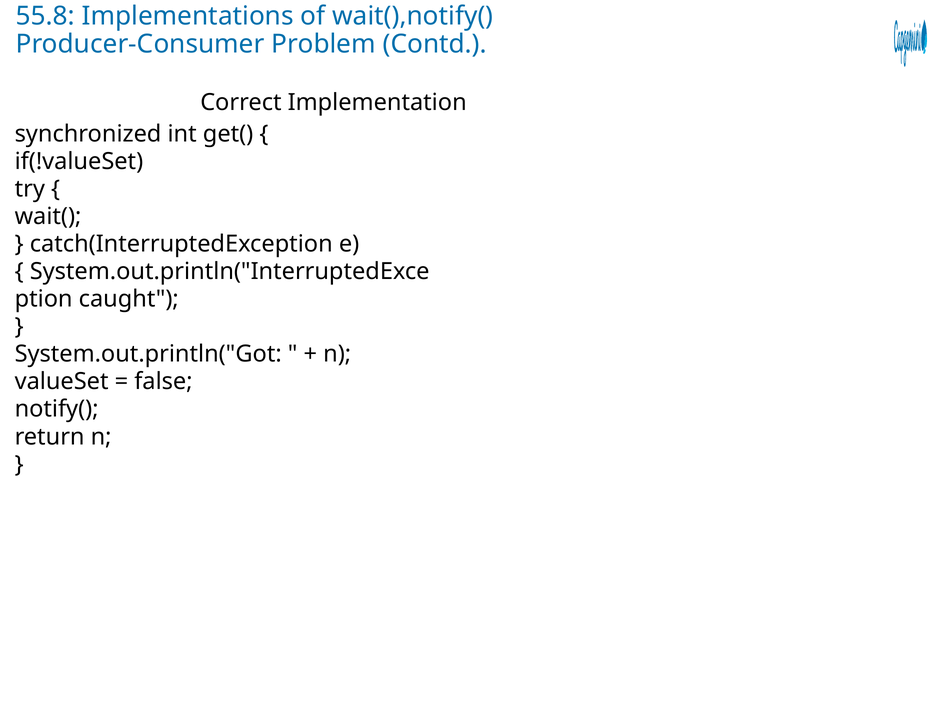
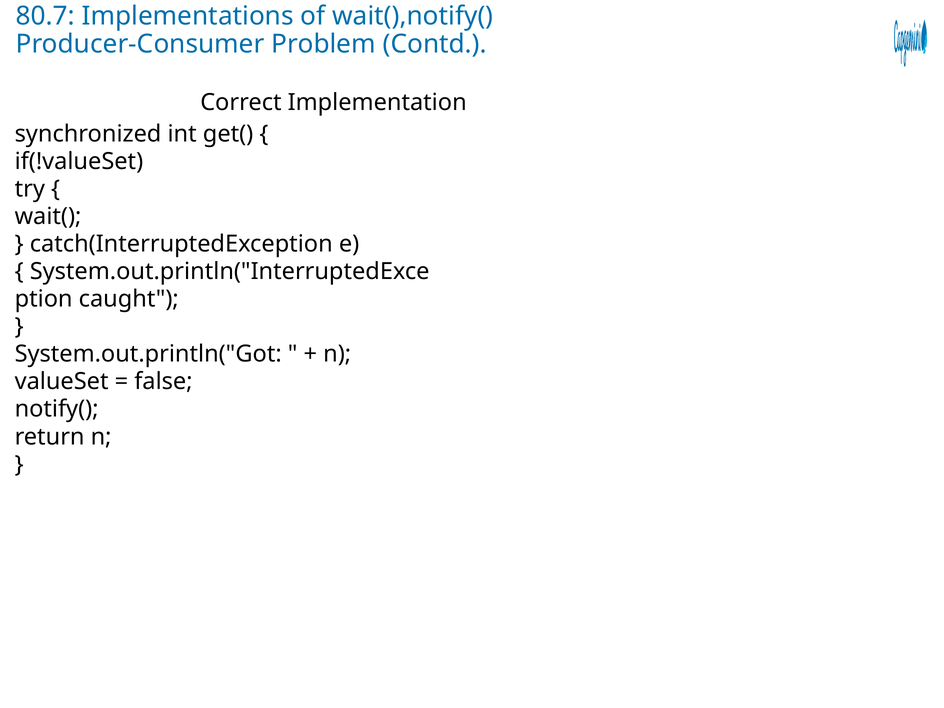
55.8: 55.8 -> 80.7
